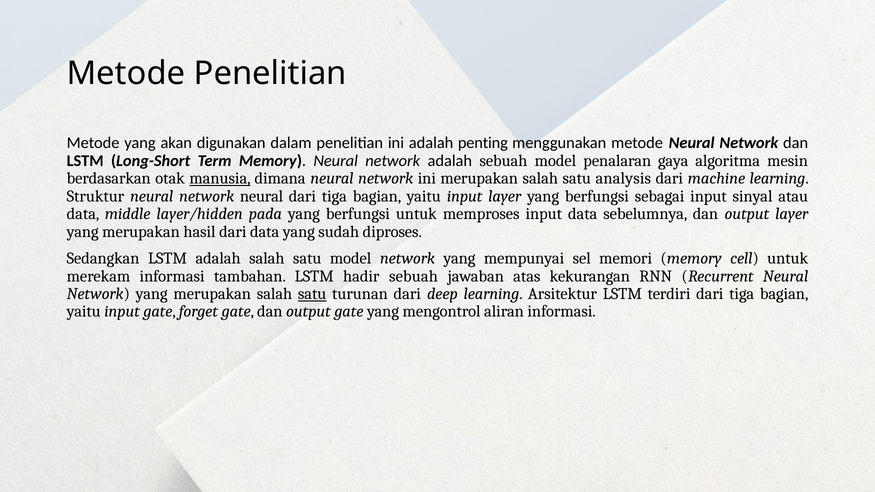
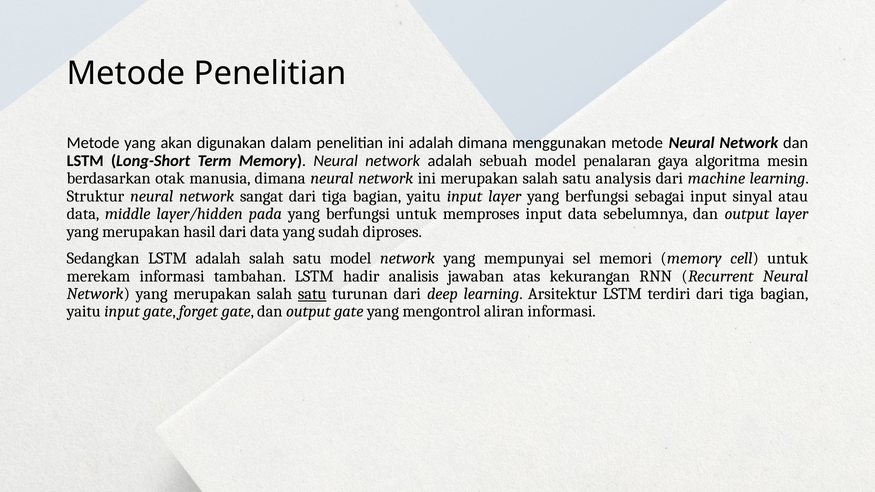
adalah penting: penting -> dimana
manusia underline: present -> none
network neural: neural -> sangat
hadir sebuah: sebuah -> analisis
